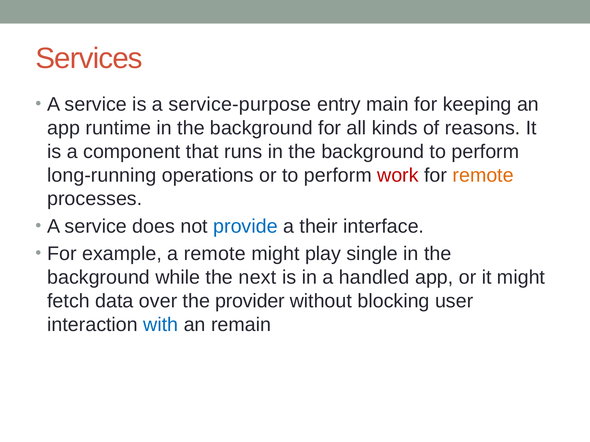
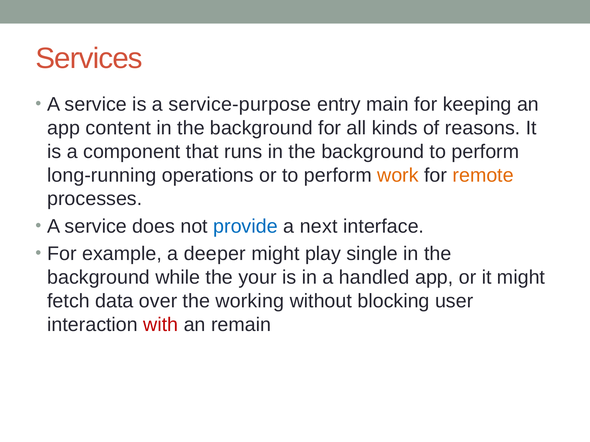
runtime: runtime -> content
work colour: red -> orange
their: their -> next
a remote: remote -> deeper
next: next -> your
provider: provider -> working
with colour: blue -> red
